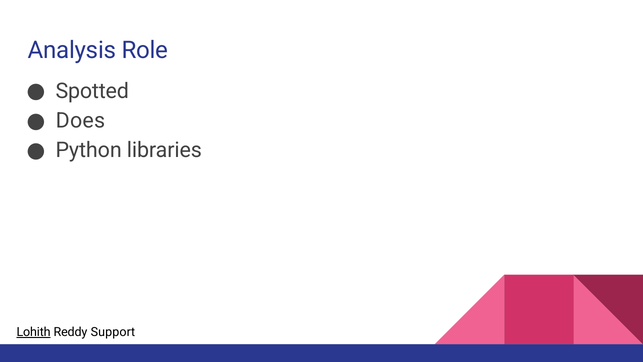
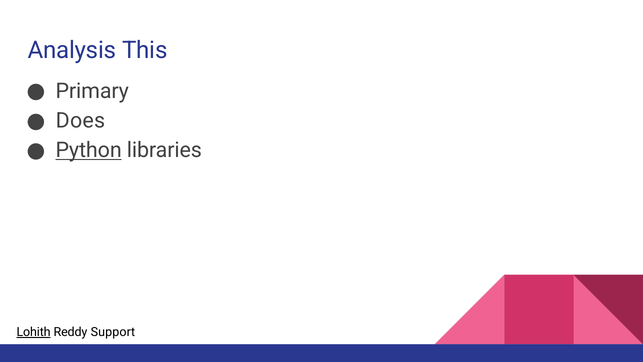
Role: Role -> This
Spotted: Spotted -> Primary
Python underline: none -> present
